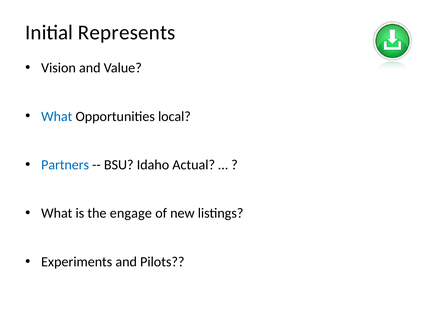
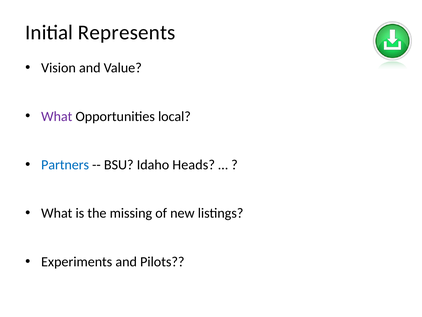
What at (57, 116) colour: blue -> purple
Actual: Actual -> Heads
engage: engage -> missing
